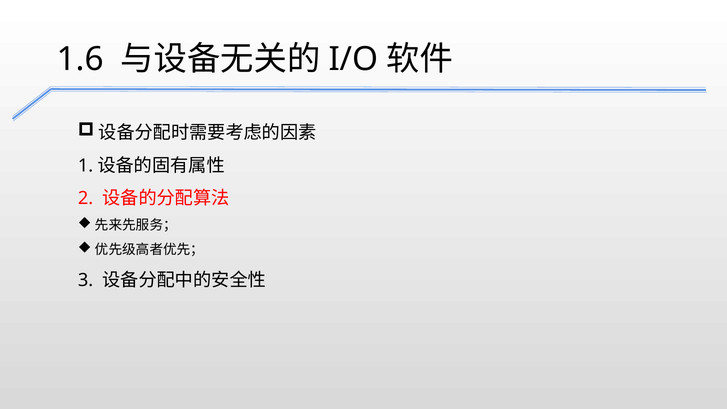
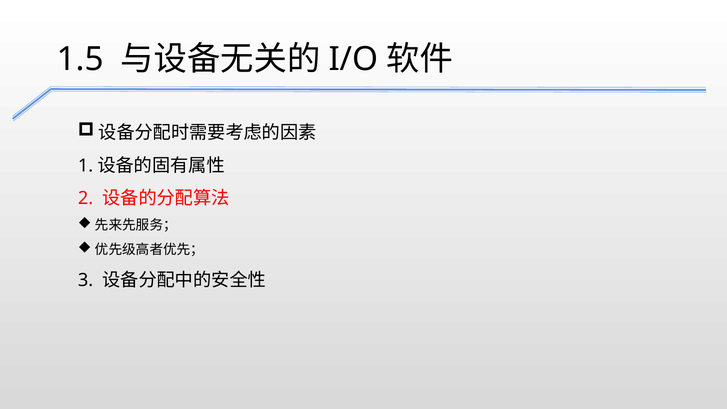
1.6: 1.6 -> 1.5
